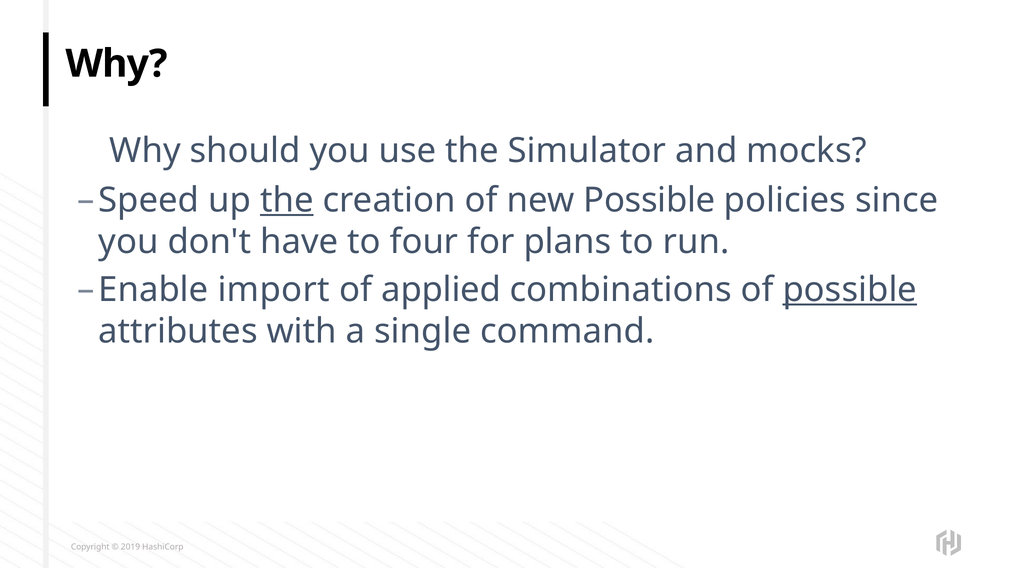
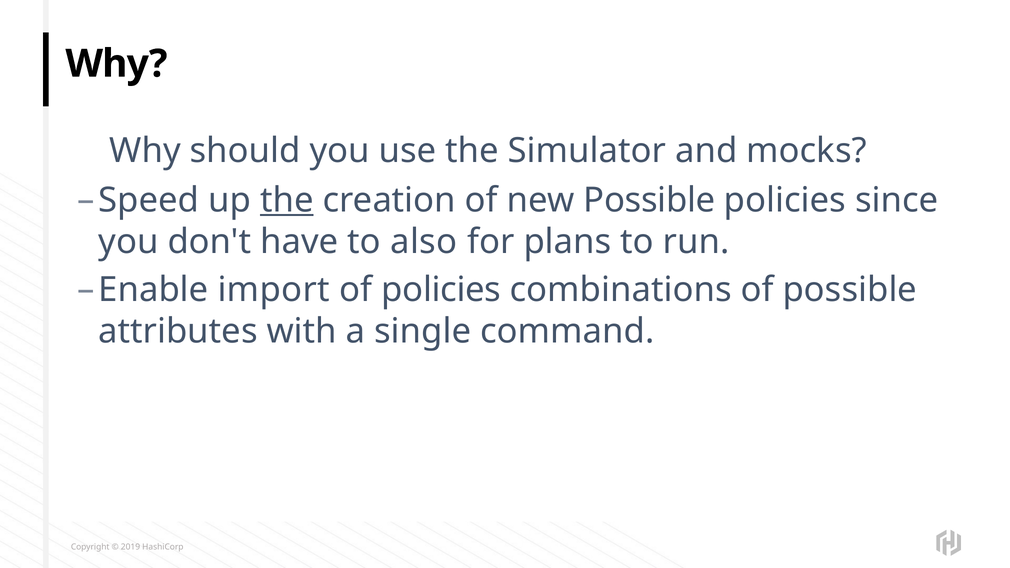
four: four -> also
of applied: applied -> policies
possible at (850, 290) underline: present -> none
